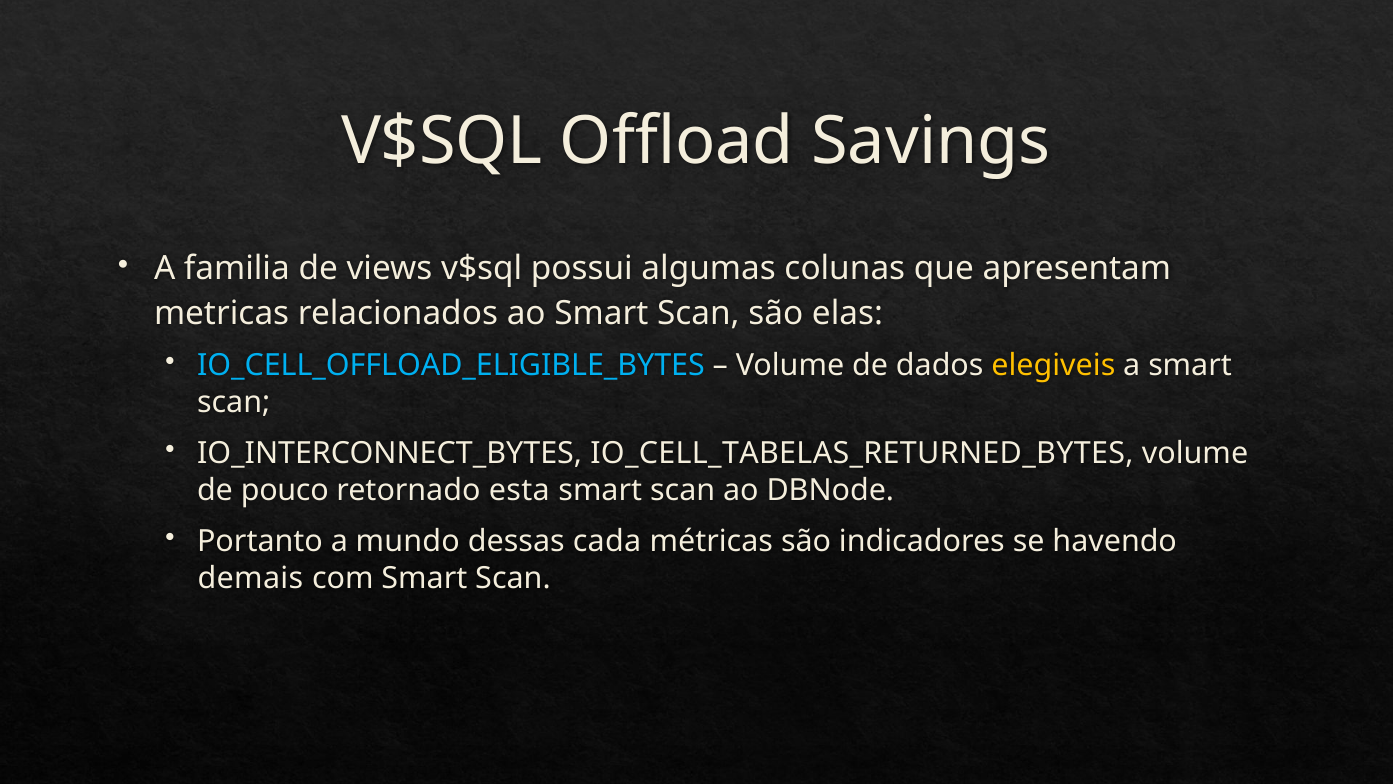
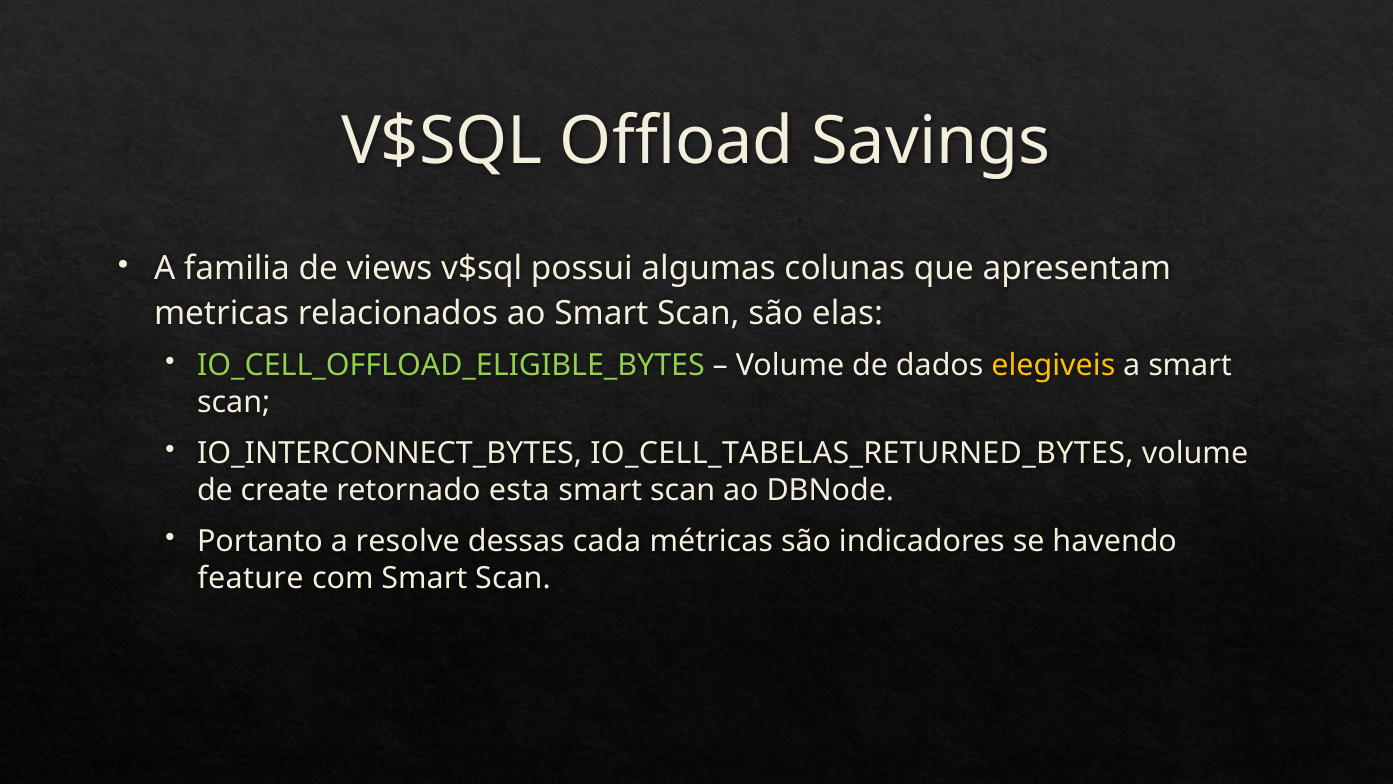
IO_CELL_OFFLOAD_ELIGIBLE_BYTES colour: light blue -> light green
pouco: pouco -> create
mundo: mundo -> resolve
demais: demais -> feature
